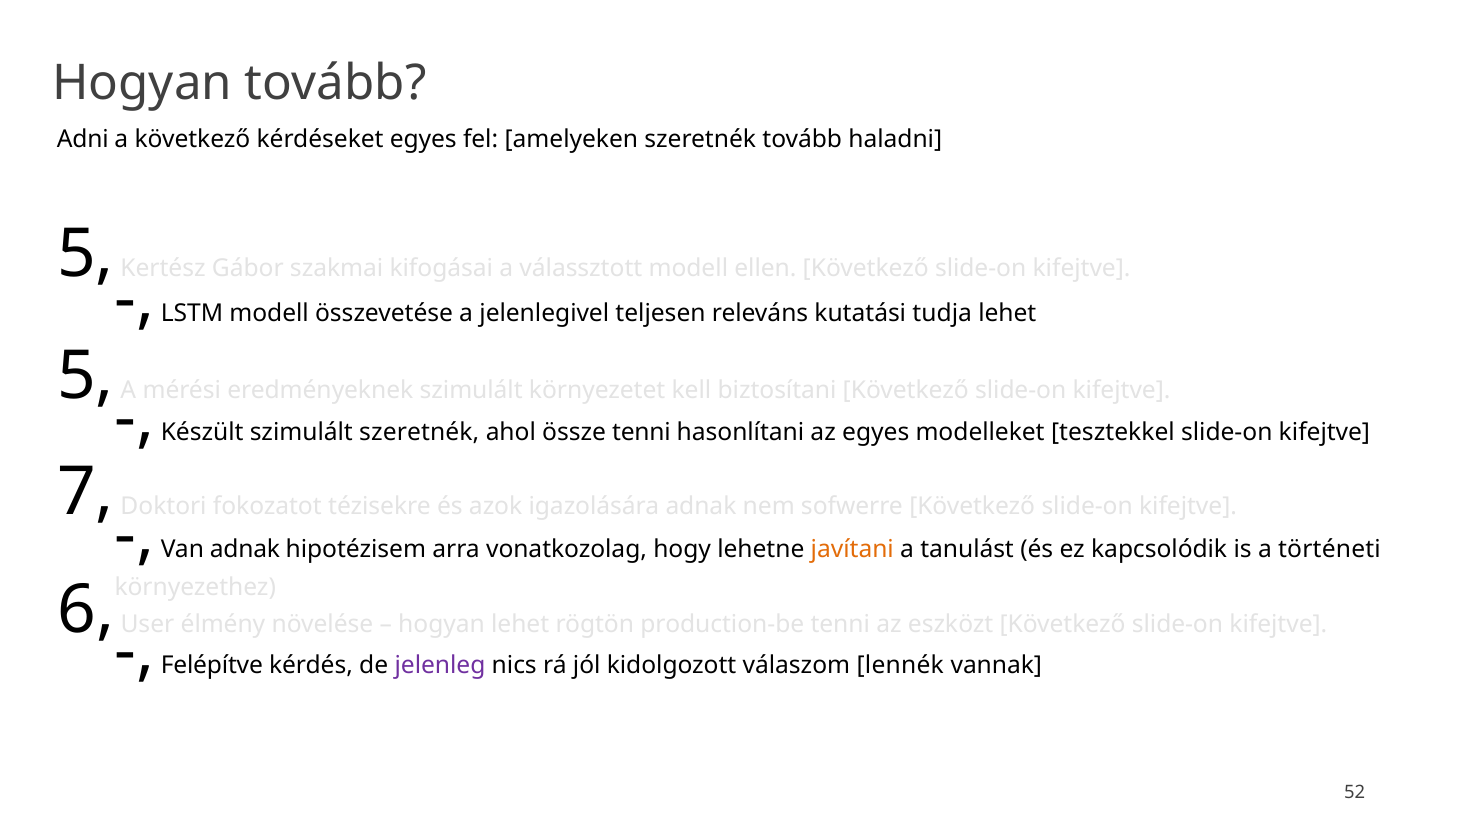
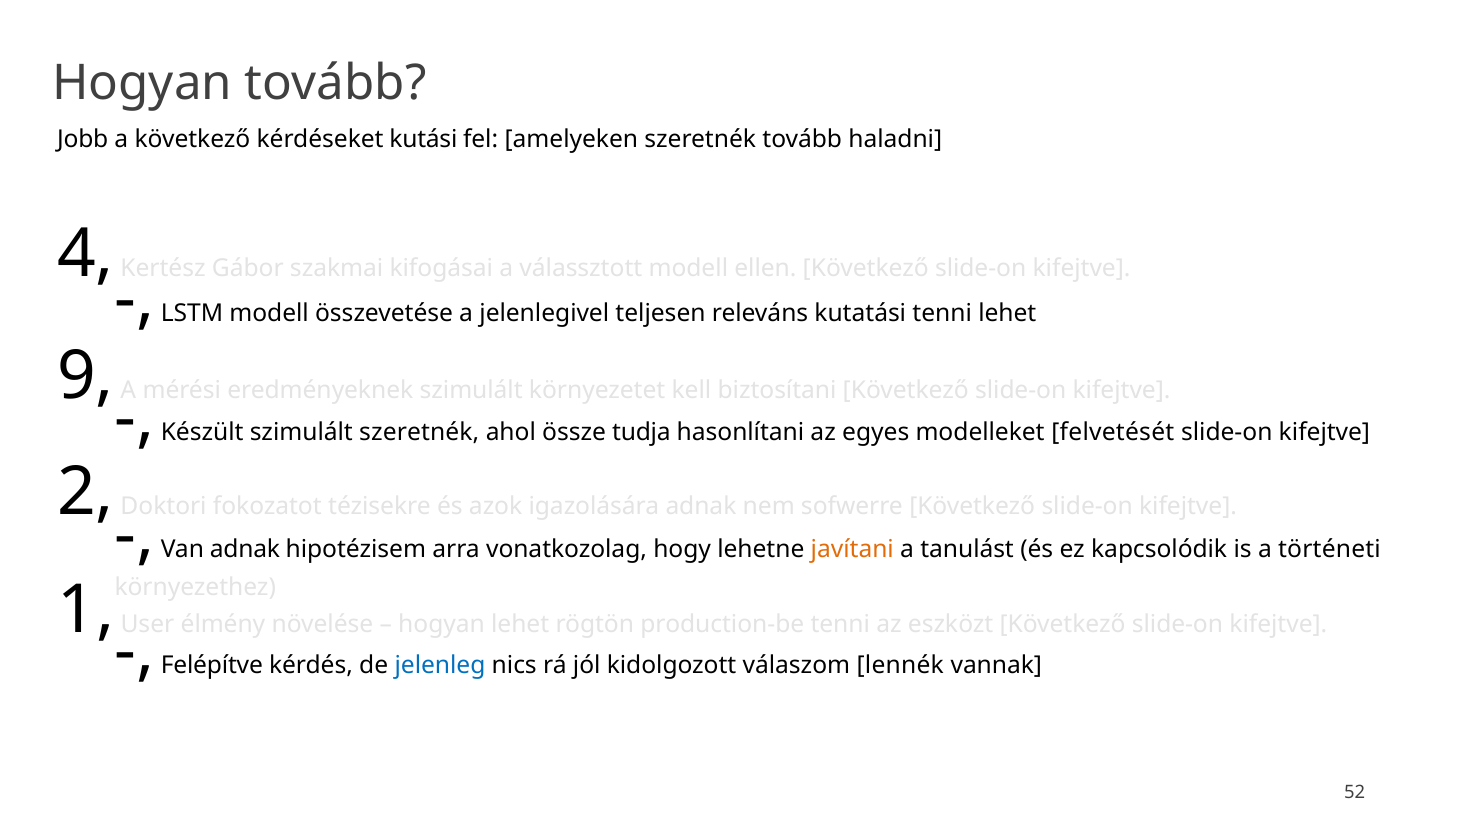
Adni: Adni -> Jobb
kérdéseket egyes: egyes -> kutási
5 at (86, 254): 5 -> 4
kutatási tudja: tudja -> tenni
5 at (86, 376): 5 -> 9
össze tenni: tenni -> tudja
tesztekkel: tesztekkel -> felvetését
7: 7 -> 2
6: 6 -> 1
jelenleg colour: purple -> blue
